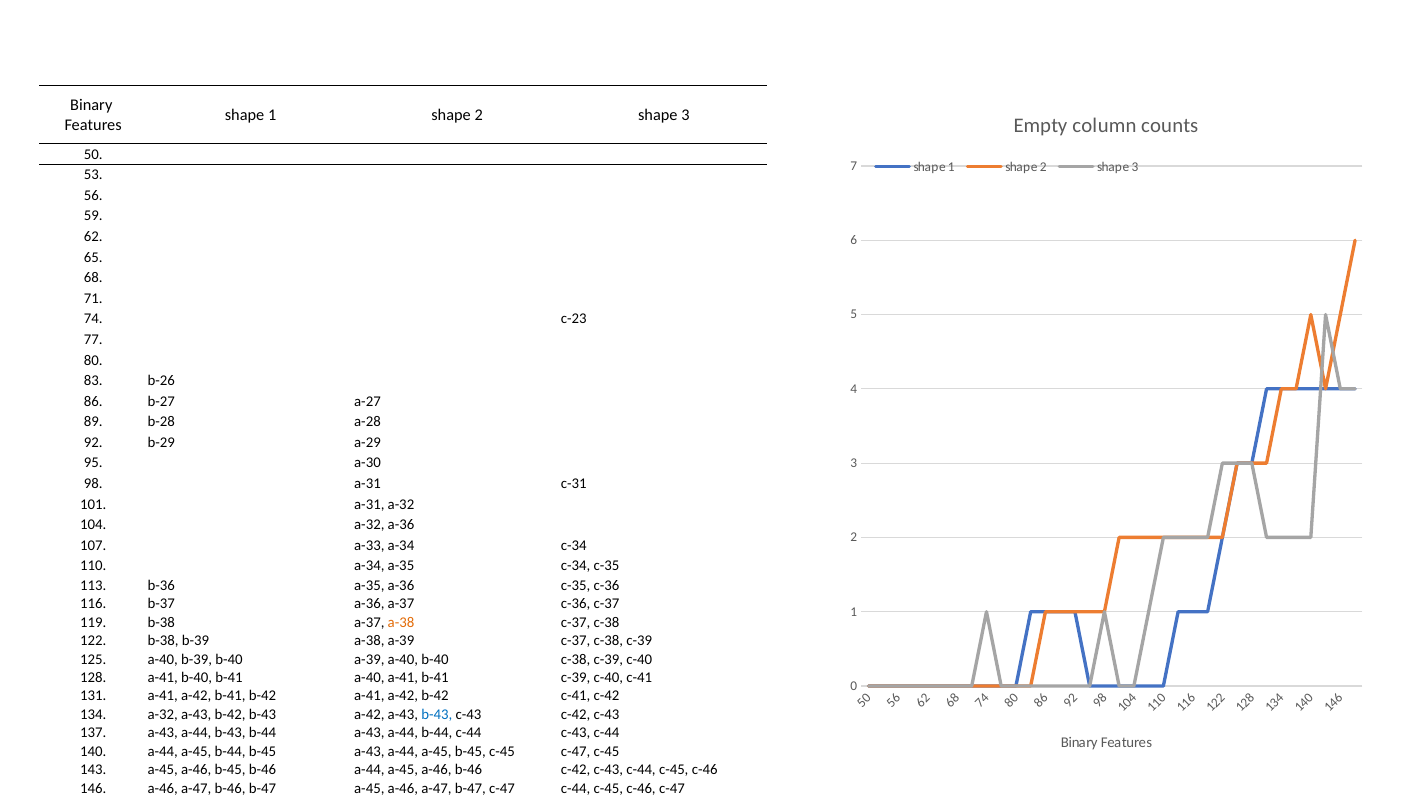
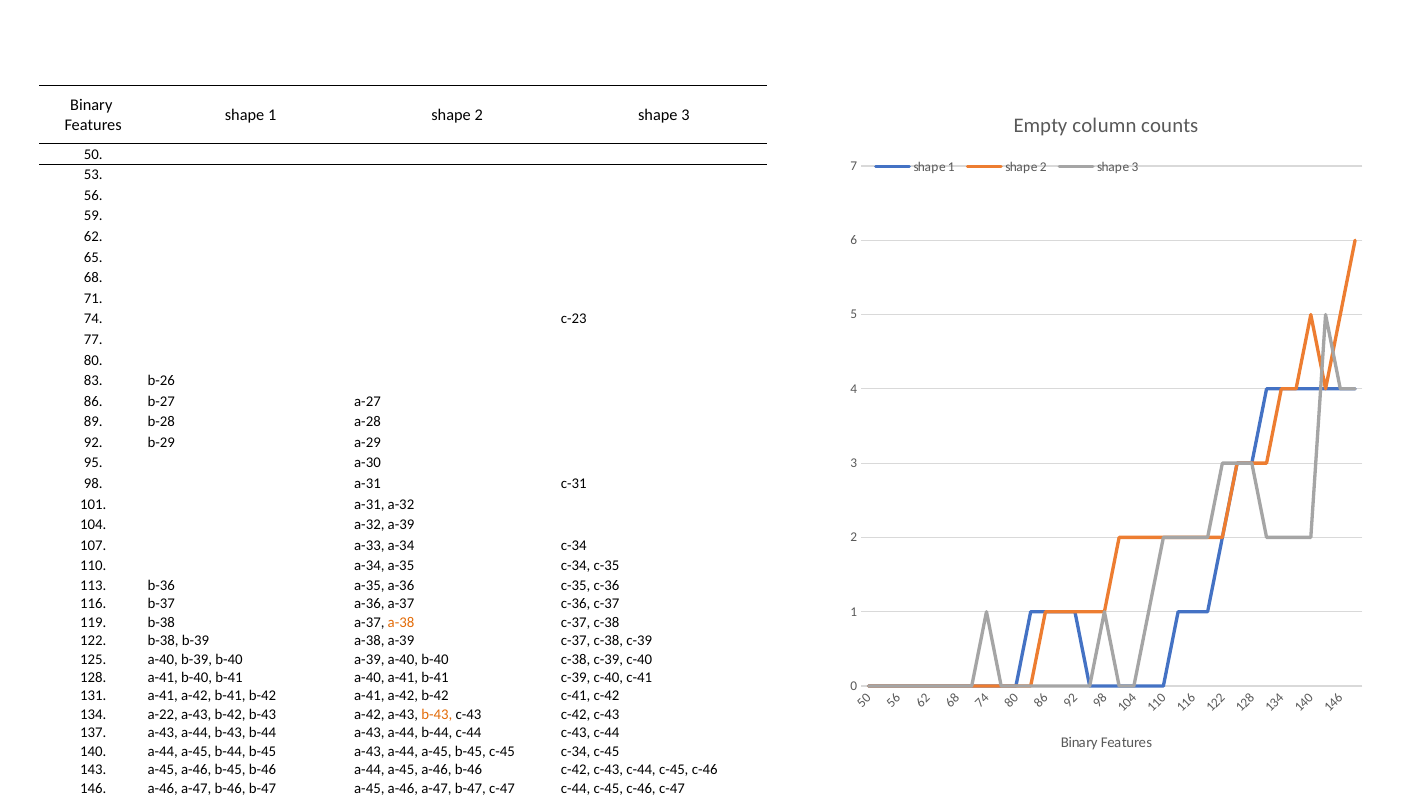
a-32 a-36: a-36 -> a-39
134 a-32: a-32 -> a-22
b-43 at (437, 715) colour: blue -> orange
c-45 c-47: c-47 -> c-34
